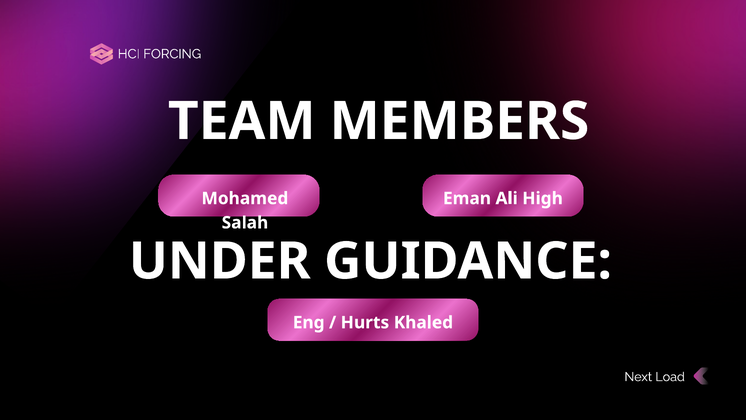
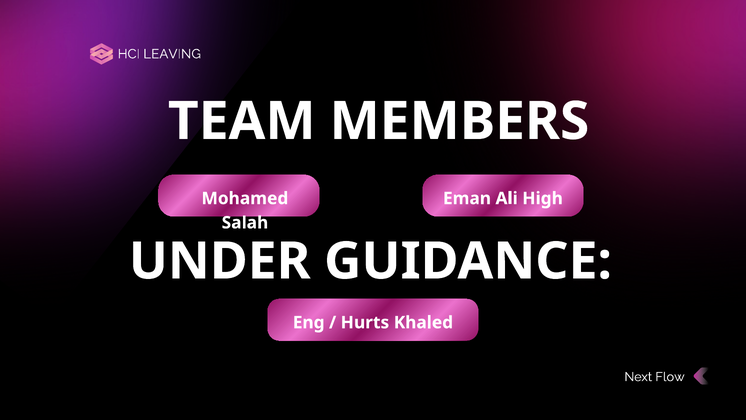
FORCING: FORCING -> LEAVING
Load: Load -> Flow
